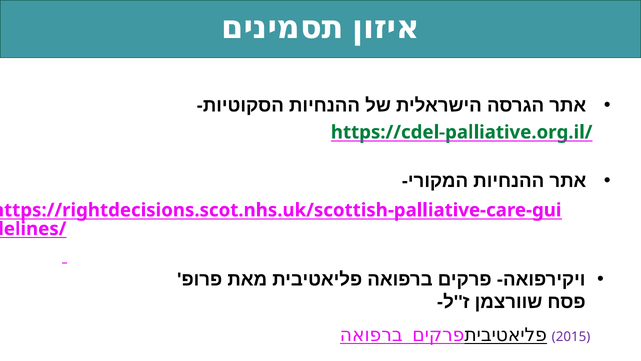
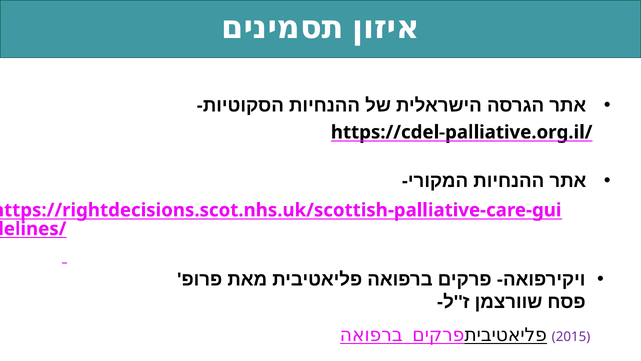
https://cdel-palliative.org.il/ colour: green -> black
